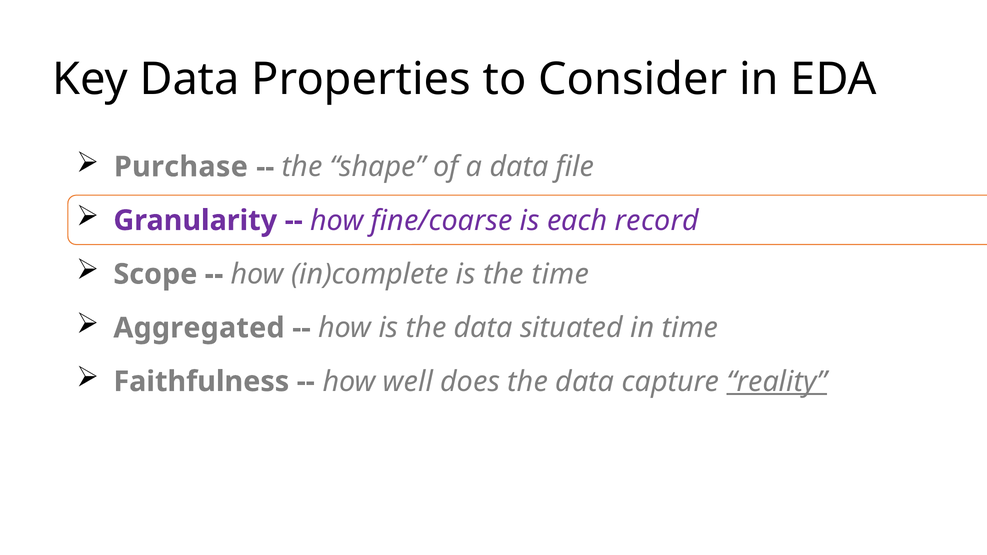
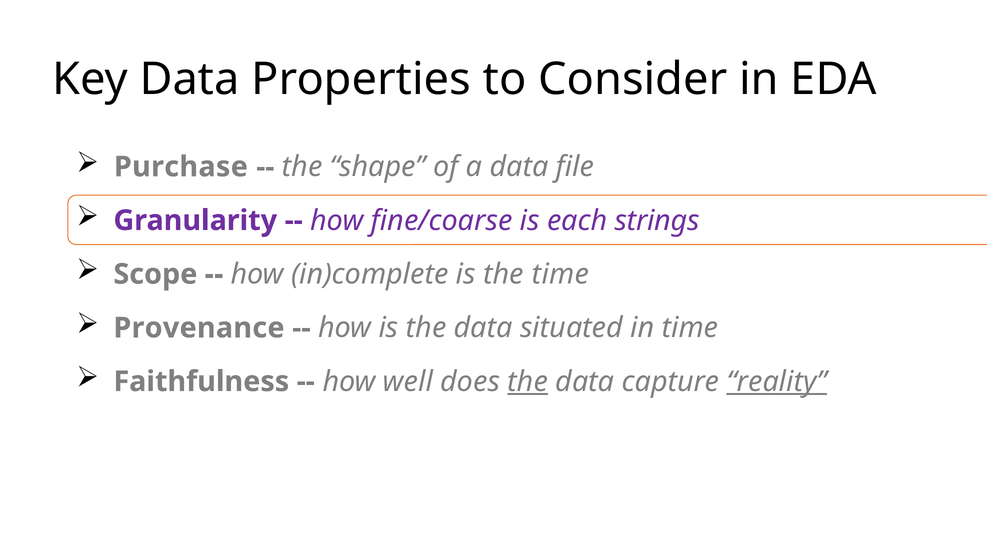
record: record -> strings
Aggregated: Aggregated -> Provenance
the at (528, 382) underline: none -> present
